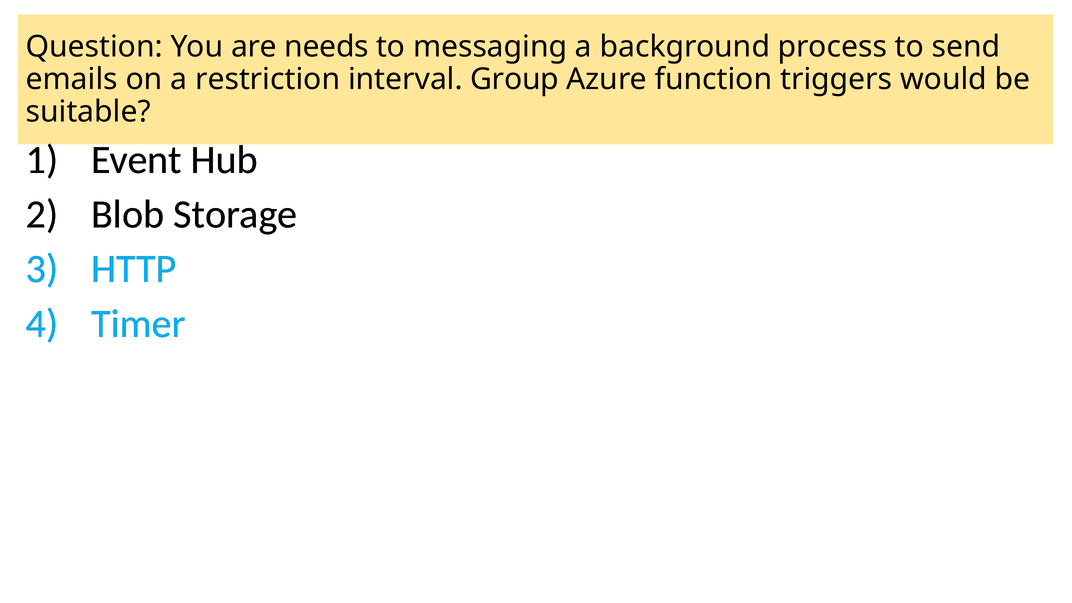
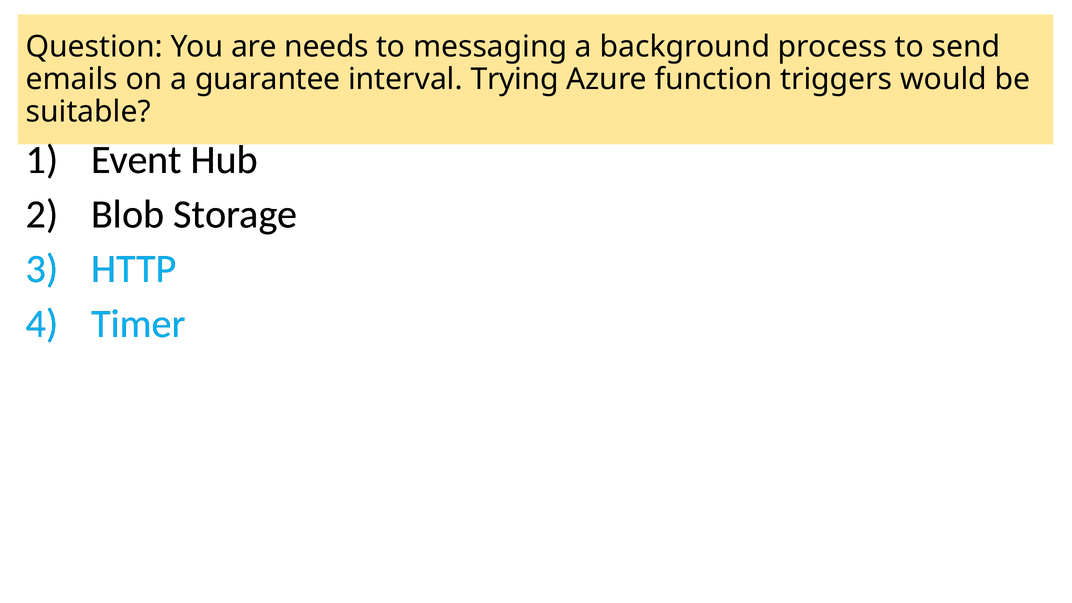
restriction: restriction -> guarantee
Group: Group -> Trying
